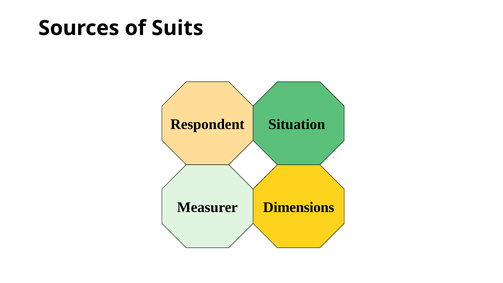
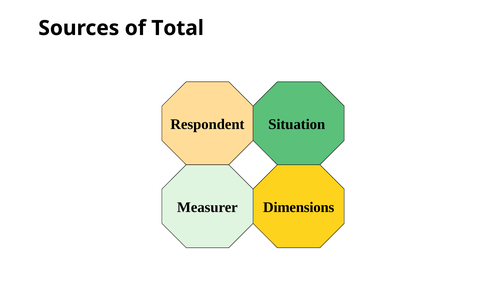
Suits: Suits -> Total
